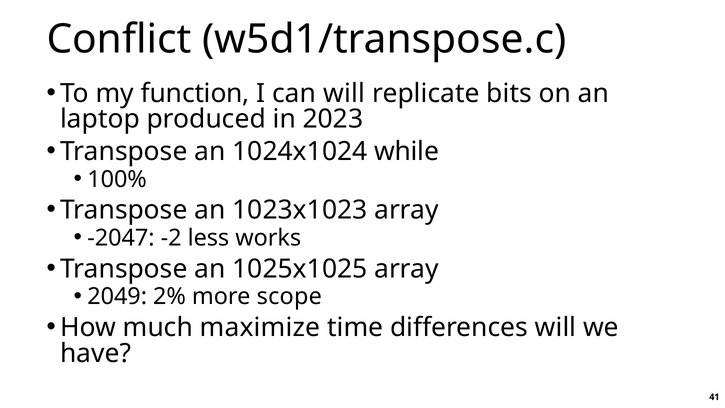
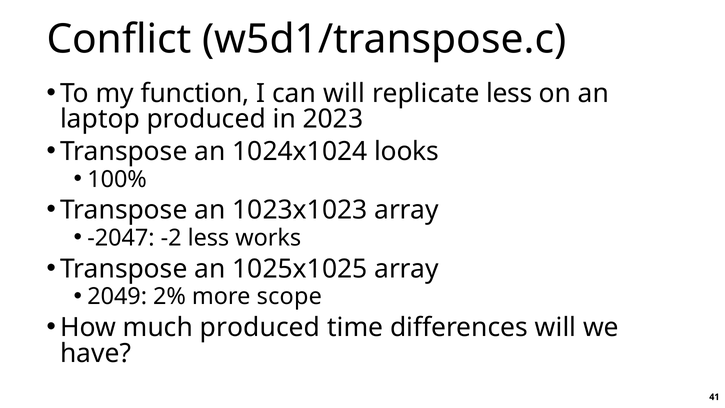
replicate bits: bits -> less
while: while -> looks
much maximize: maximize -> produced
